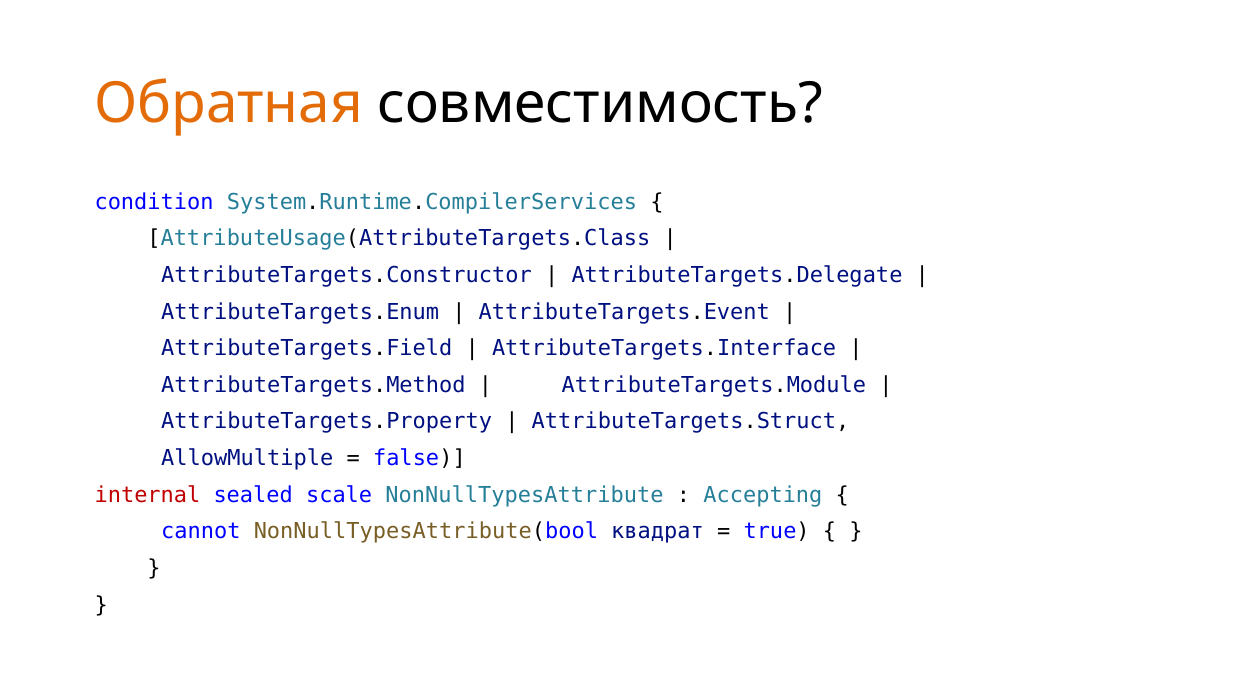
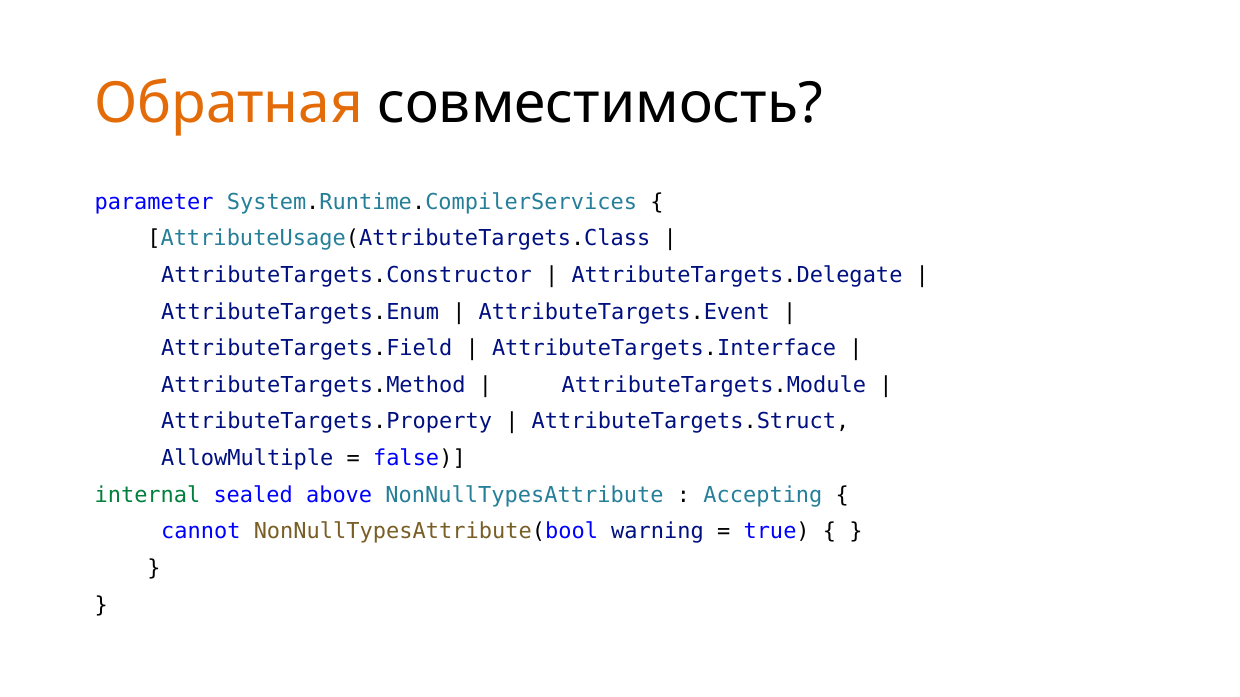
condition: condition -> parameter
internal colour: red -> green
scale: scale -> above
квадрат: квадрат -> warning
